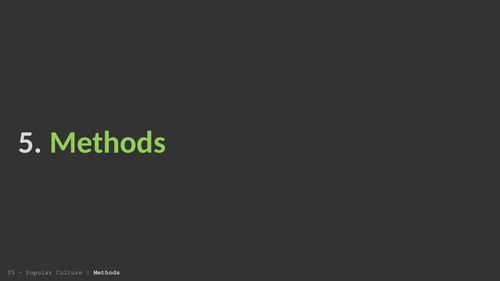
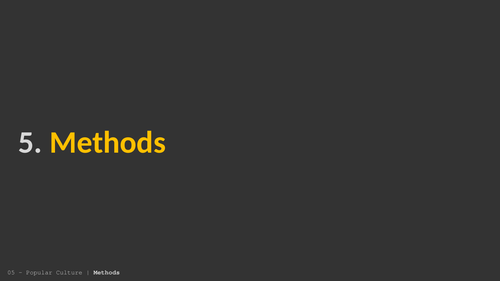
Methods at (108, 143) colour: light green -> yellow
